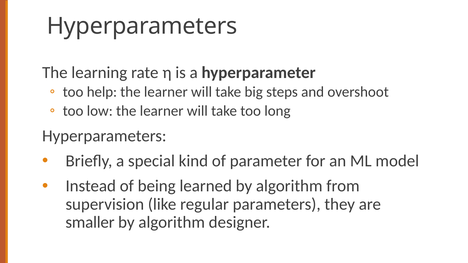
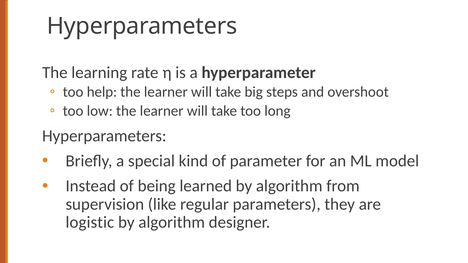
smaller: smaller -> logistic
